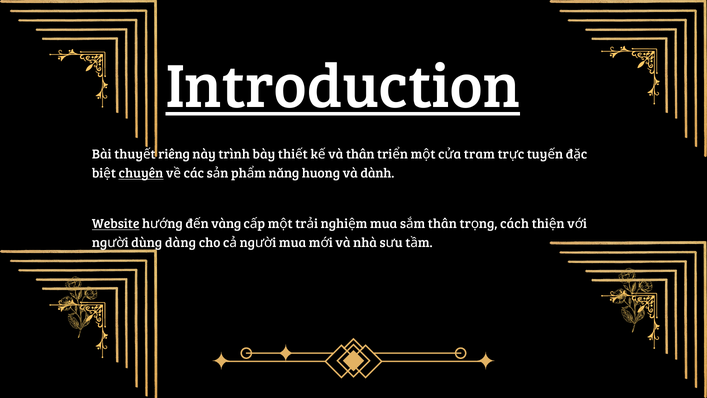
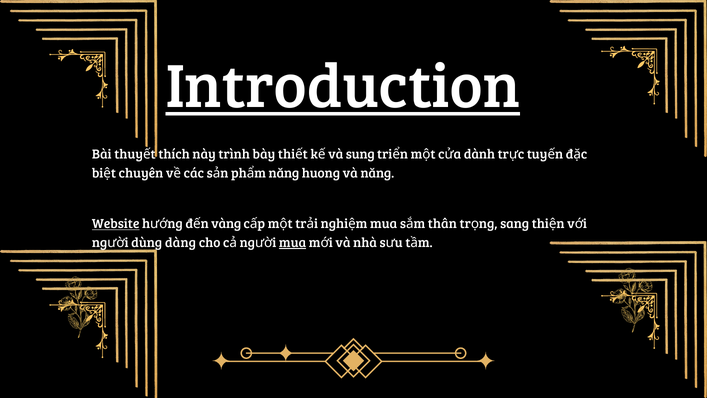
riêng: riêng -> thích
và thân: thân -> sung
tram: tram -> dành
chuyên underline: present -> none
và dành: dành -> năng
cách: cách -> sang
mua at (293, 243) underline: none -> present
